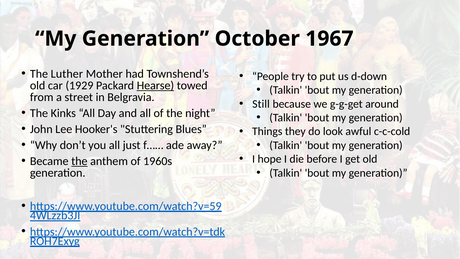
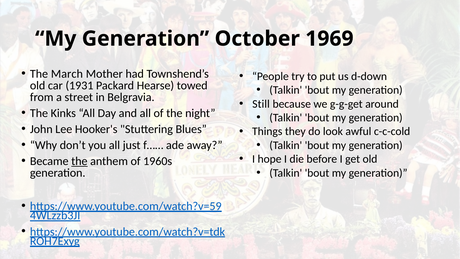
1967: 1967 -> 1969
Luther: Luther -> March
1929: 1929 -> 1931
Hearse underline: present -> none
